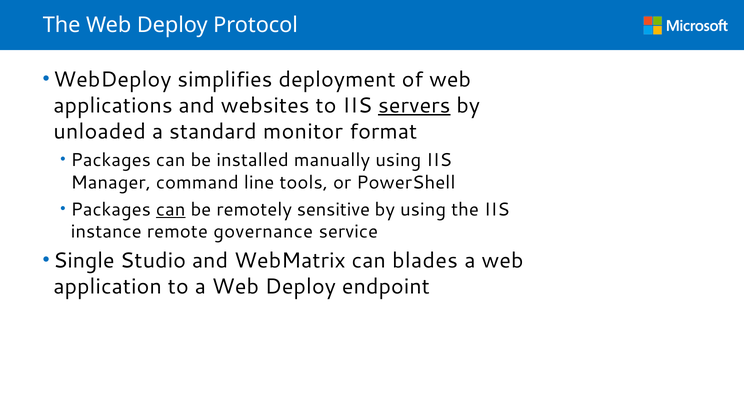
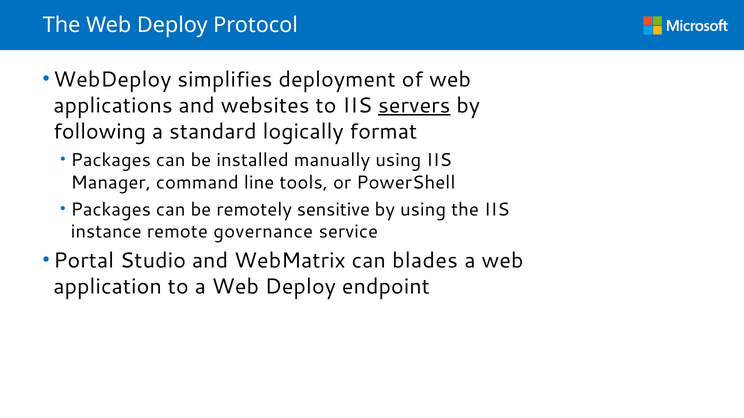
unloaded: unloaded -> following
monitor: monitor -> logically
can at (171, 210) underline: present -> none
Single: Single -> Portal
